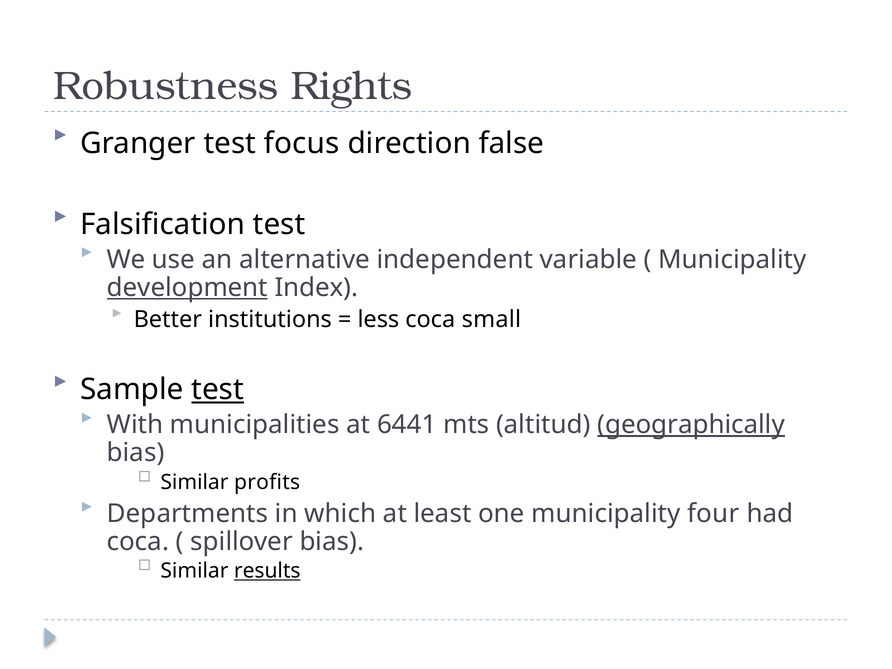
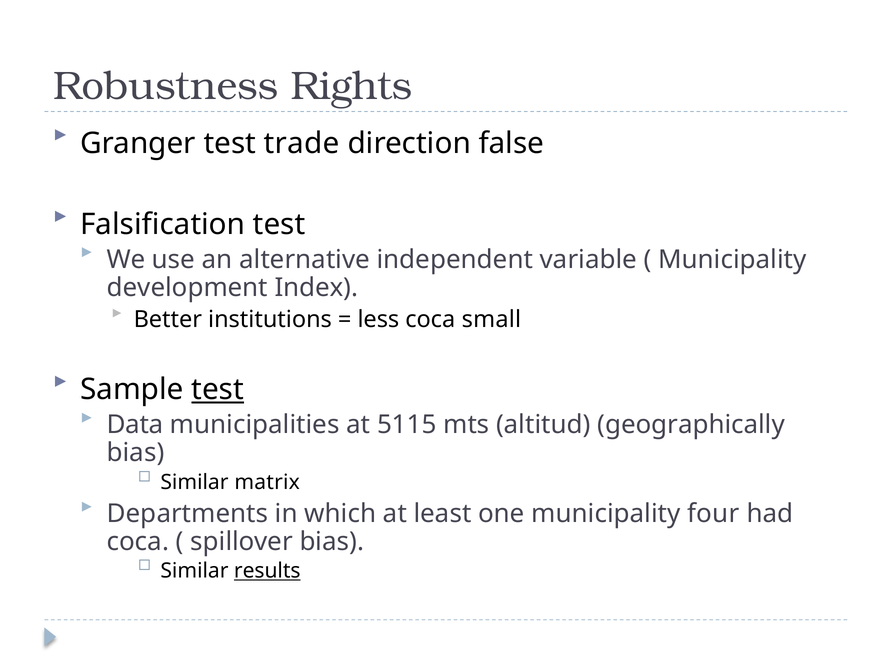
focus: focus -> trade
development underline: present -> none
With: With -> Data
6441: 6441 -> 5115
geographically underline: present -> none
profits: profits -> matrix
